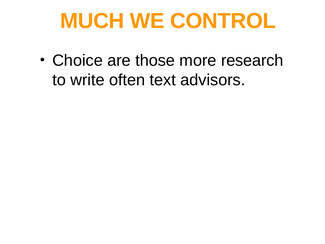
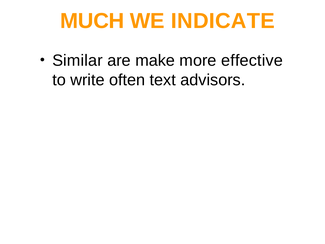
CONTROL: CONTROL -> INDICATE
Choice: Choice -> Similar
those: those -> make
research: research -> effective
